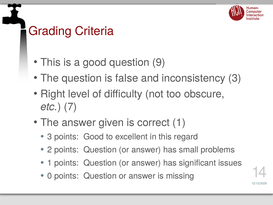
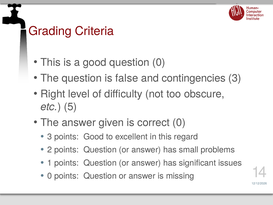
question 9: 9 -> 0
inconsistency: inconsistency -> contingencies
7: 7 -> 5
correct 1: 1 -> 0
